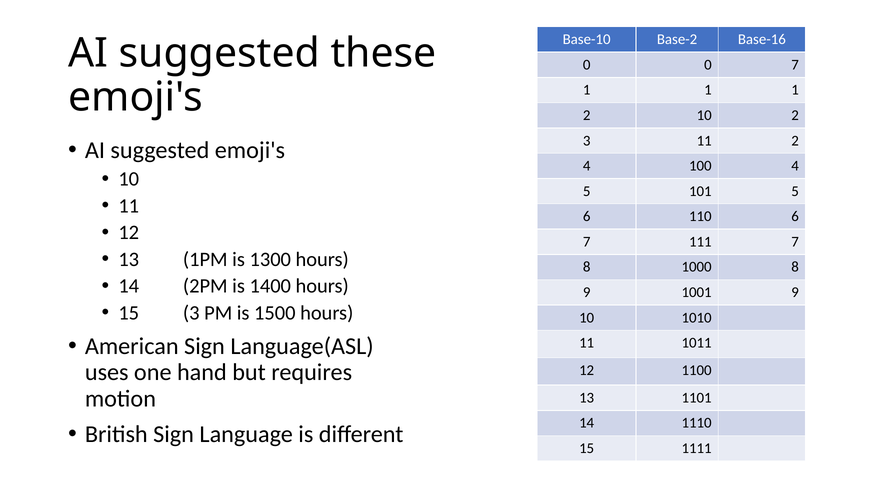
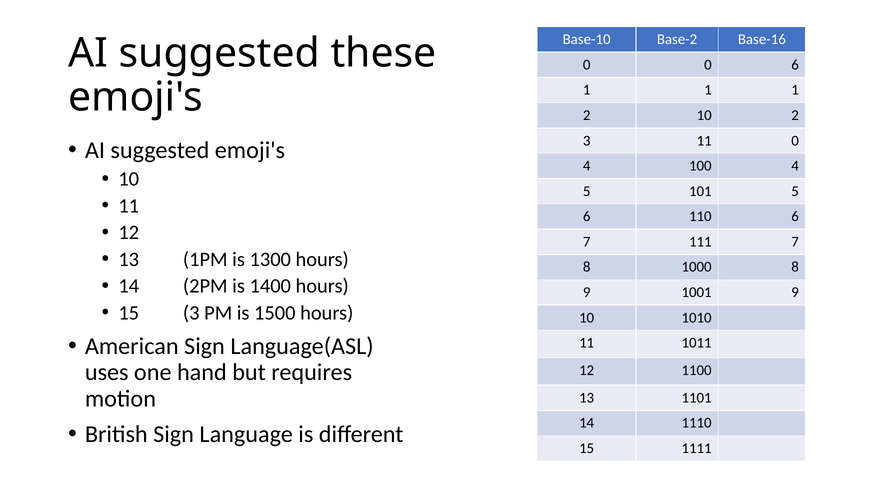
0 7: 7 -> 6
11 2: 2 -> 0
